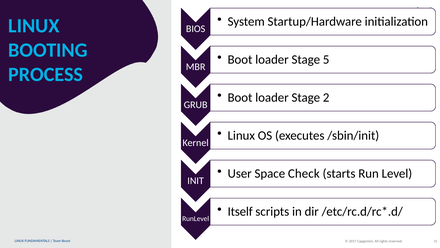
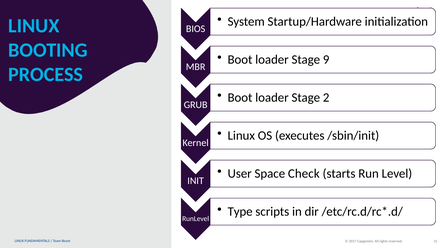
5: 5 -> 9
Itself: Itself -> Type
